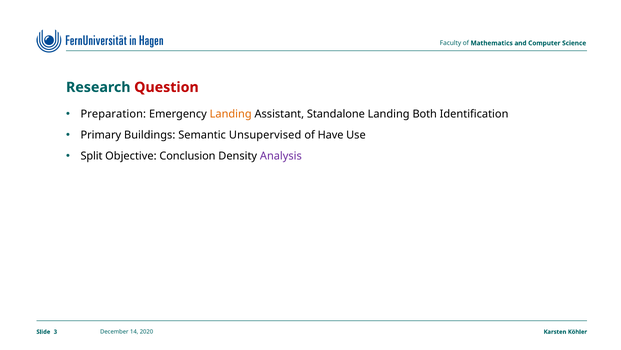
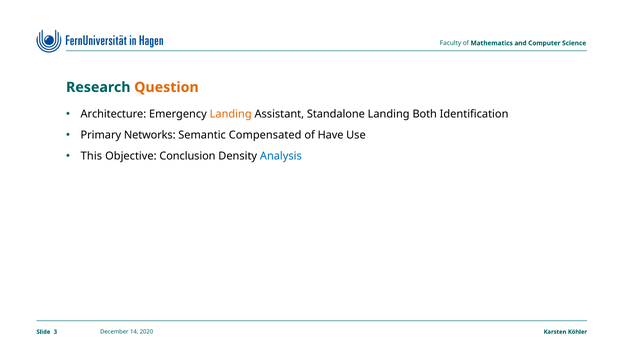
Question colour: red -> orange
Preparation: Preparation -> Architecture
Buildings: Buildings -> Networks
Unsupervised: Unsupervised -> Compensated
Split: Split -> This
Analysis colour: purple -> blue
